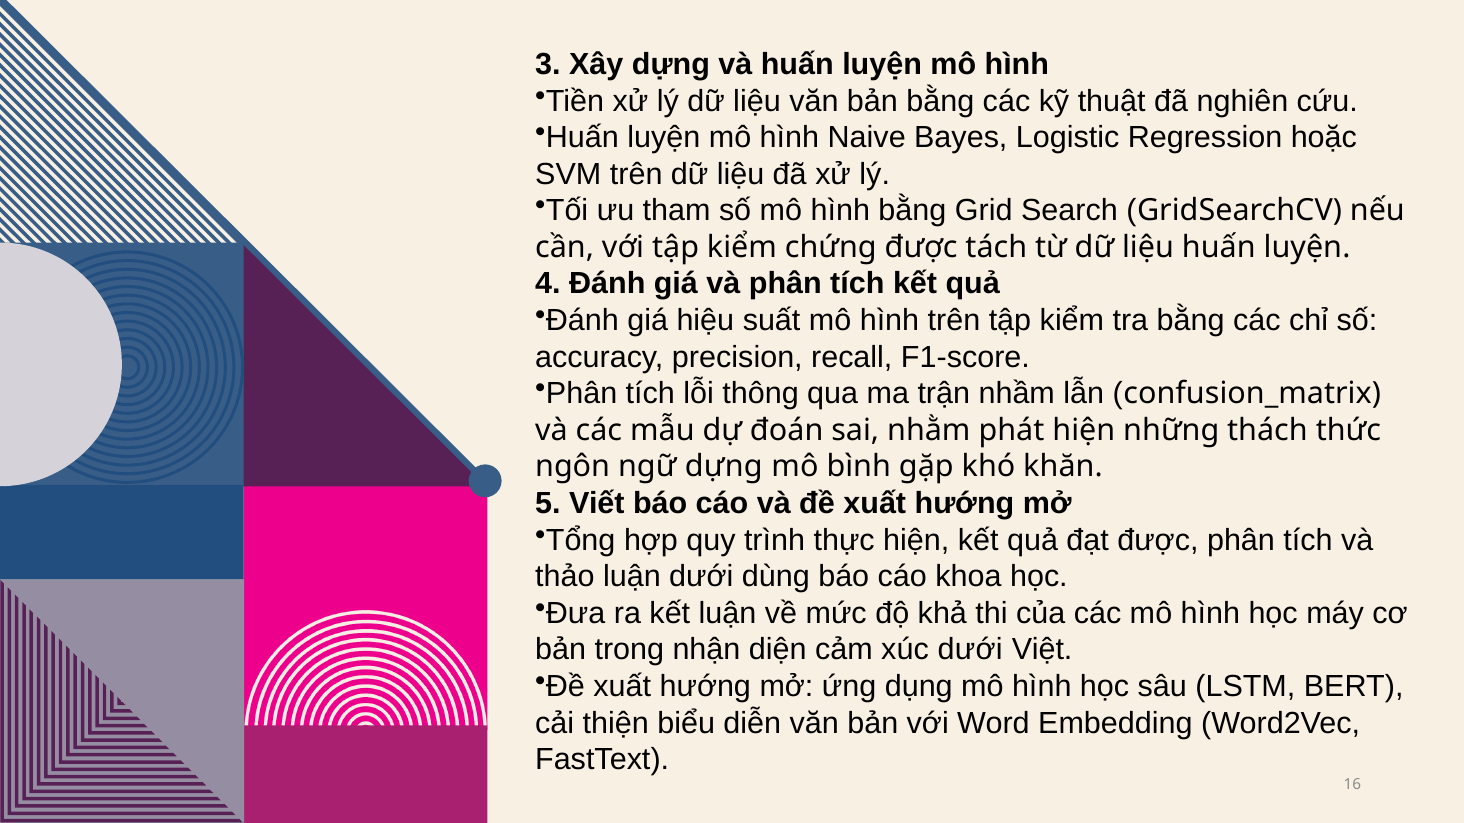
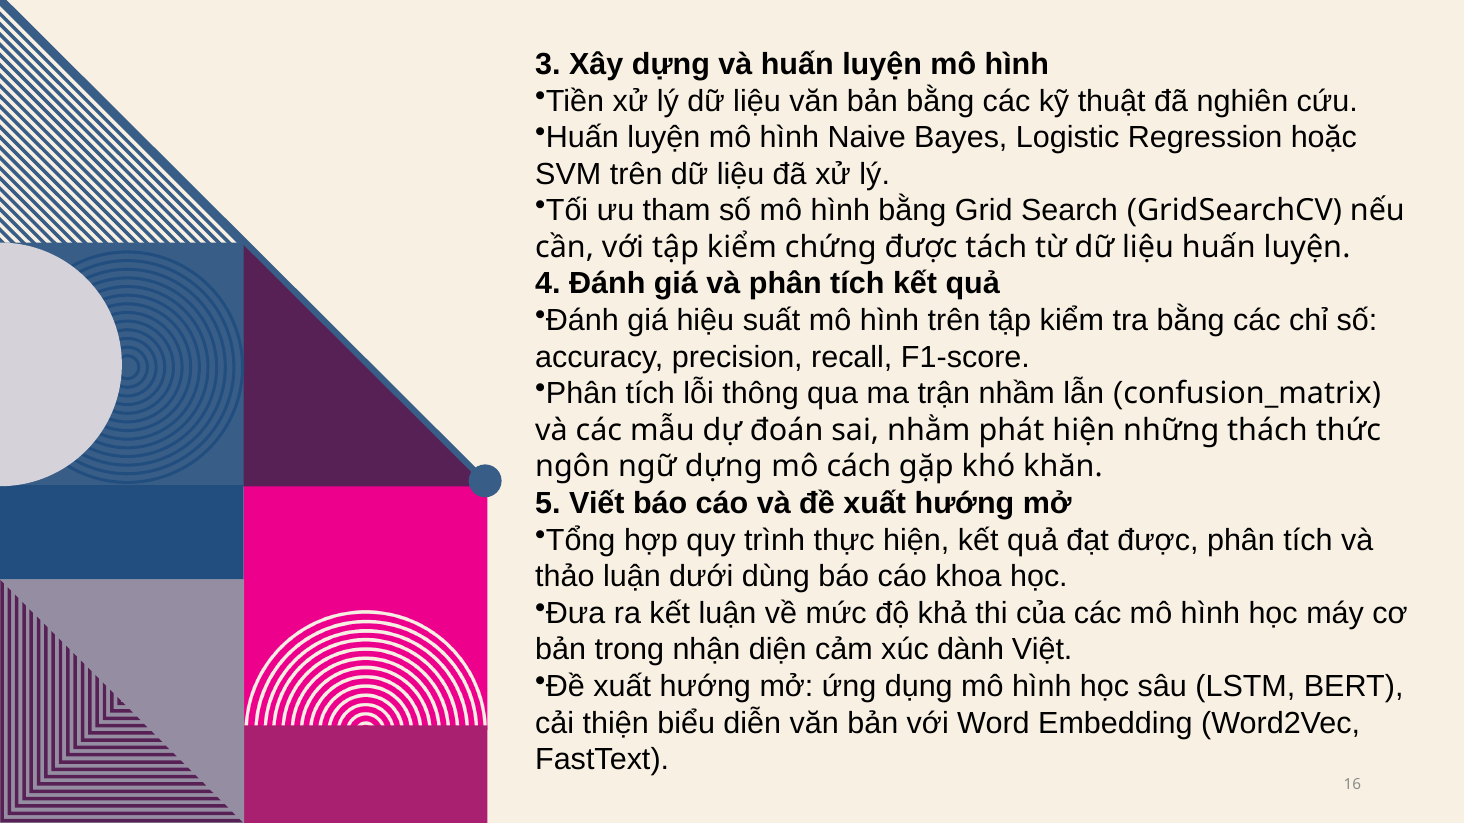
bình: bình -> cách
xúc dưới: dưới -> dành
